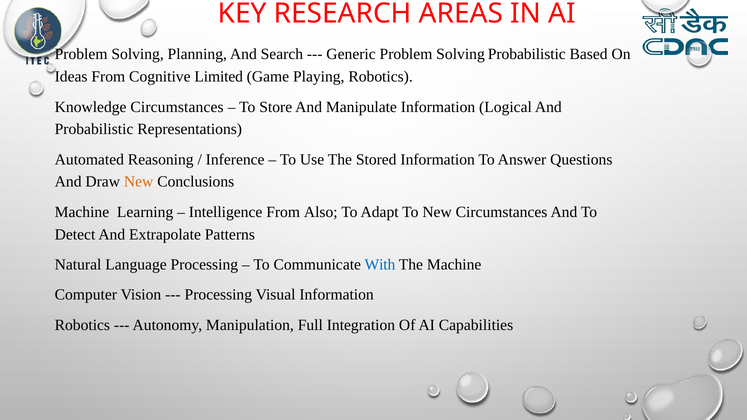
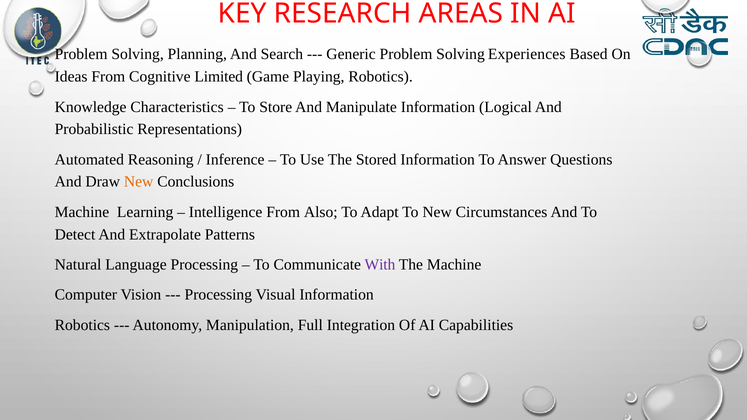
Solving Probabilistic: Probabilistic -> Experiences
Knowledge Circumstances: Circumstances -> Characteristics
With colour: blue -> purple
